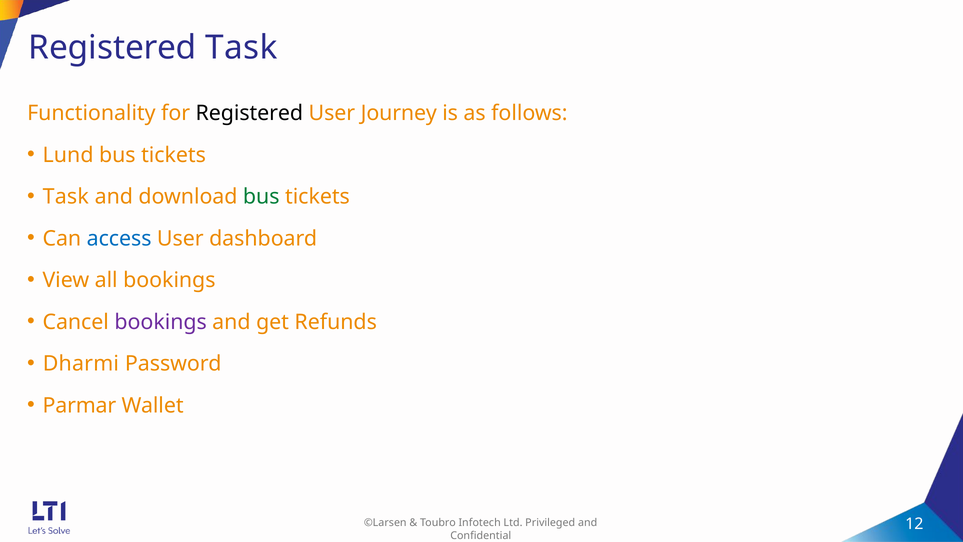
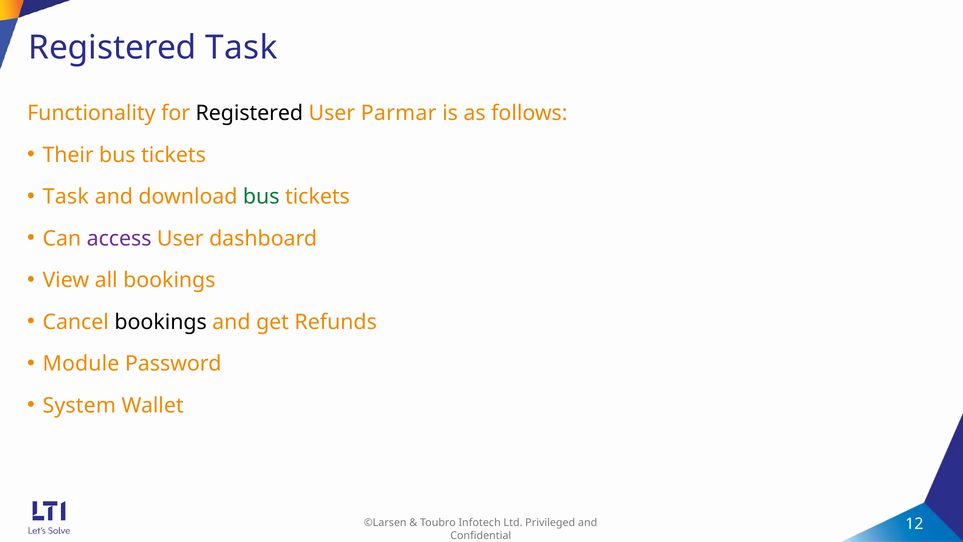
Journey: Journey -> Parmar
Lund: Lund -> Their
access colour: blue -> purple
bookings at (161, 322) colour: purple -> black
Dharmi: Dharmi -> Module
Parmar: Parmar -> System
